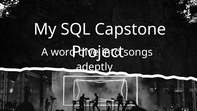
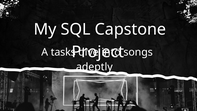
word: word -> tasks
